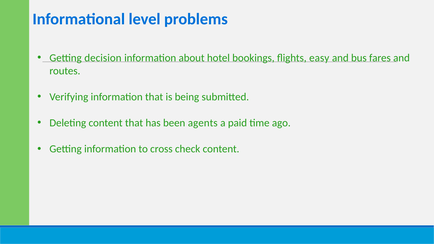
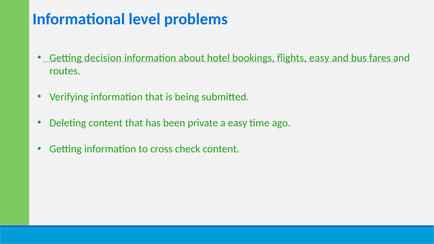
agents: agents -> private
a paid: paid -> easy
